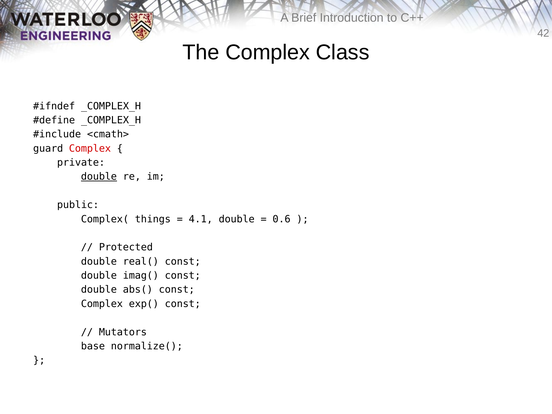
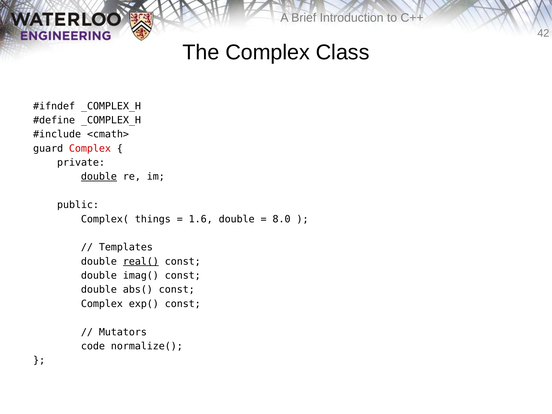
4.1: 4.1 -> 1.6
0.6: 0.6 -> 8.0
Protected: Protected -> Templates
real( underline: none -> present
base: base -> code
